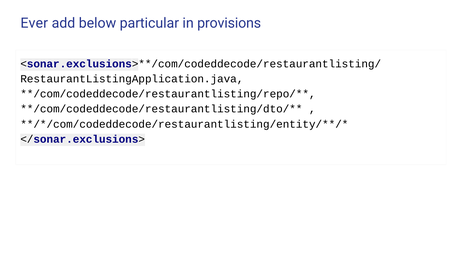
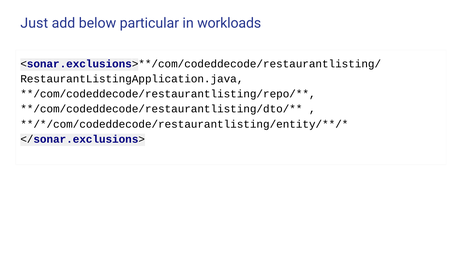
Ever: Ever -> Just
provisions: provisions -> workloads
